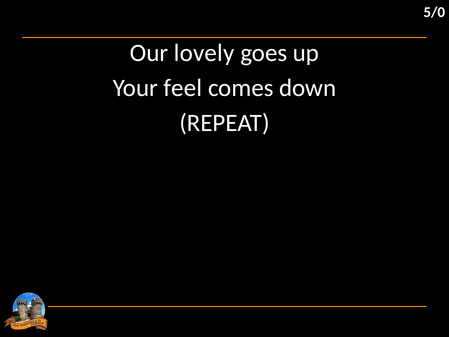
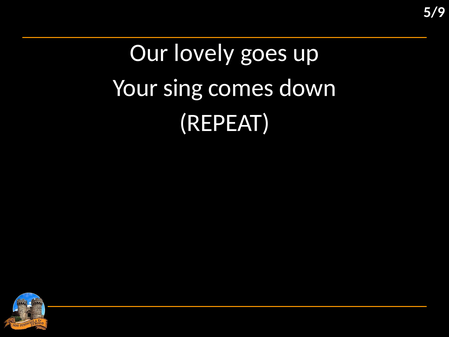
5/0: 5/0 -> 5/9
feel: feel -> sing
